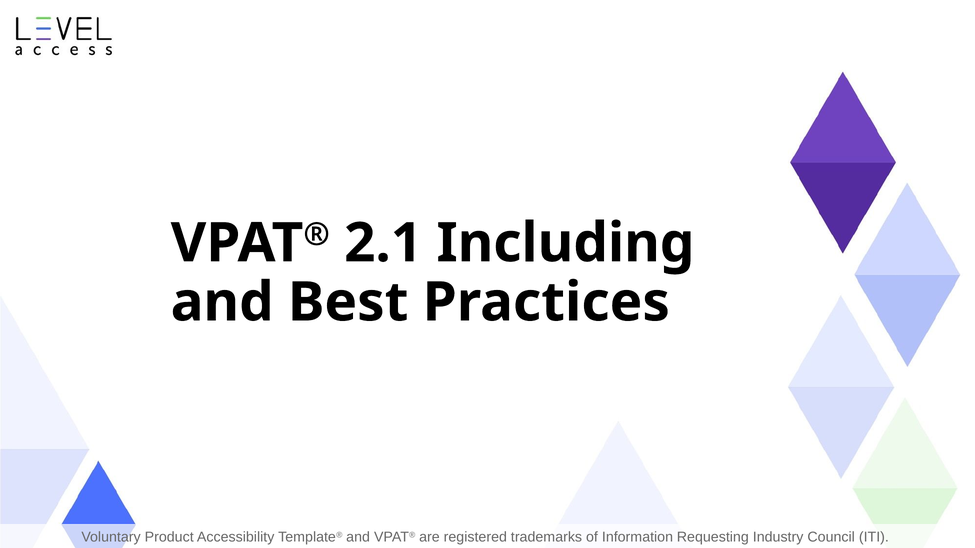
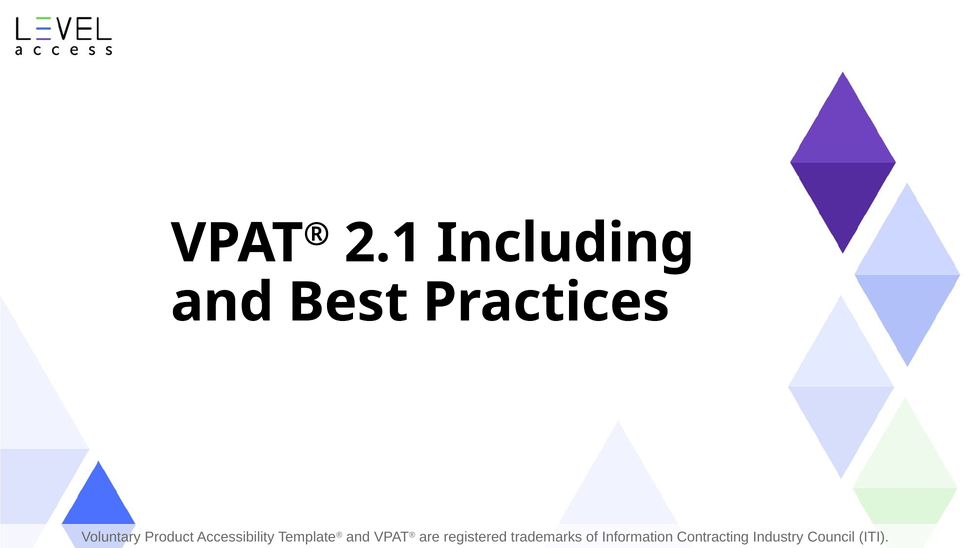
Requesting: Requesting -> Contracting
